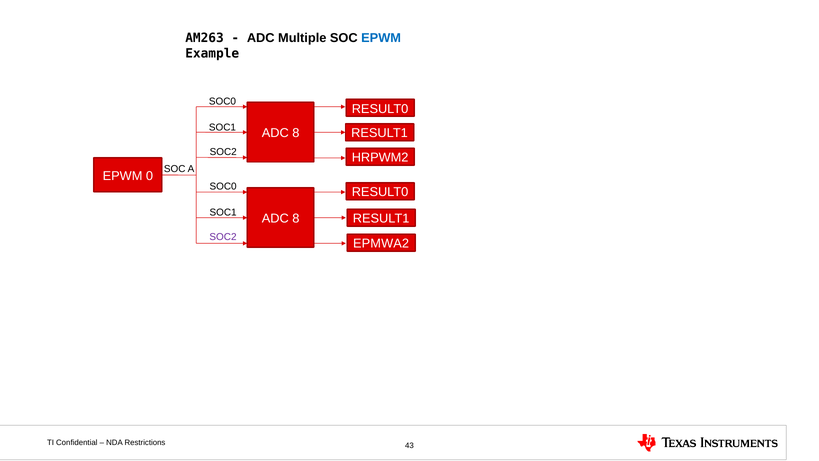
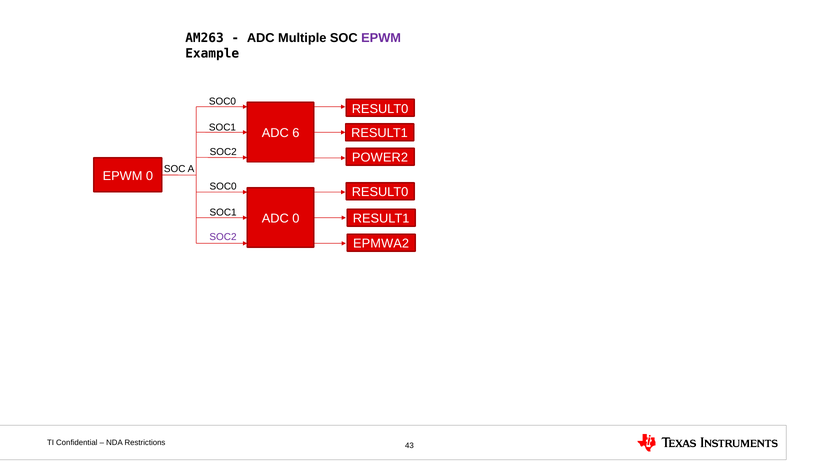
EPWM at (381, 38) colour: blue -> purple
8 at (296, 133): 8 -> 6
HRPWM2: HRPWM2 -> POWER2
8 at (296, 218): 8 -> 0
